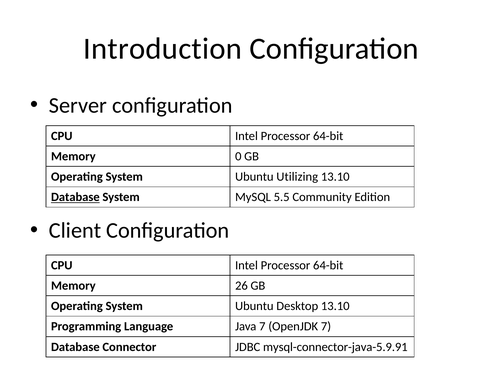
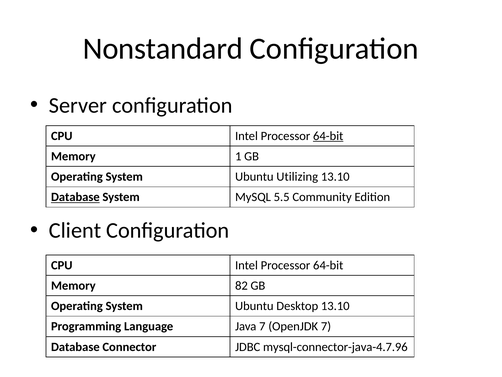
Introduction: Introduction -> Nonstandard
64-bit at (328, 136) underline: none -> present
0: 0 -> 1
26: 26 -> 82
mysql-connector-java-5.9.91: mysql-connector-java-5.9.91 -> mysql-connector-java-4.7.96
